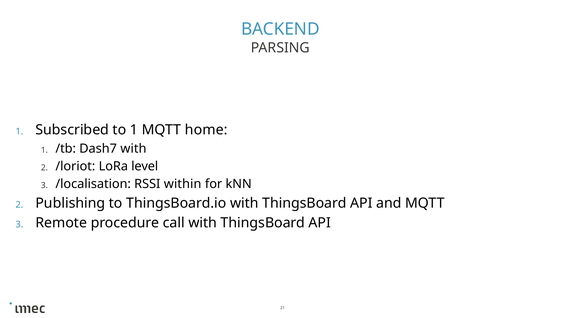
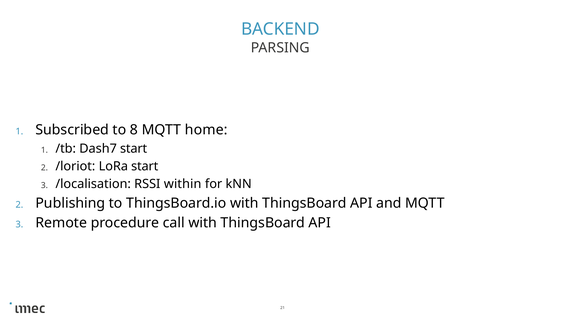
to 1: 1 -> 8
Dash7 with: with -> start
LoRa level: level -> start
